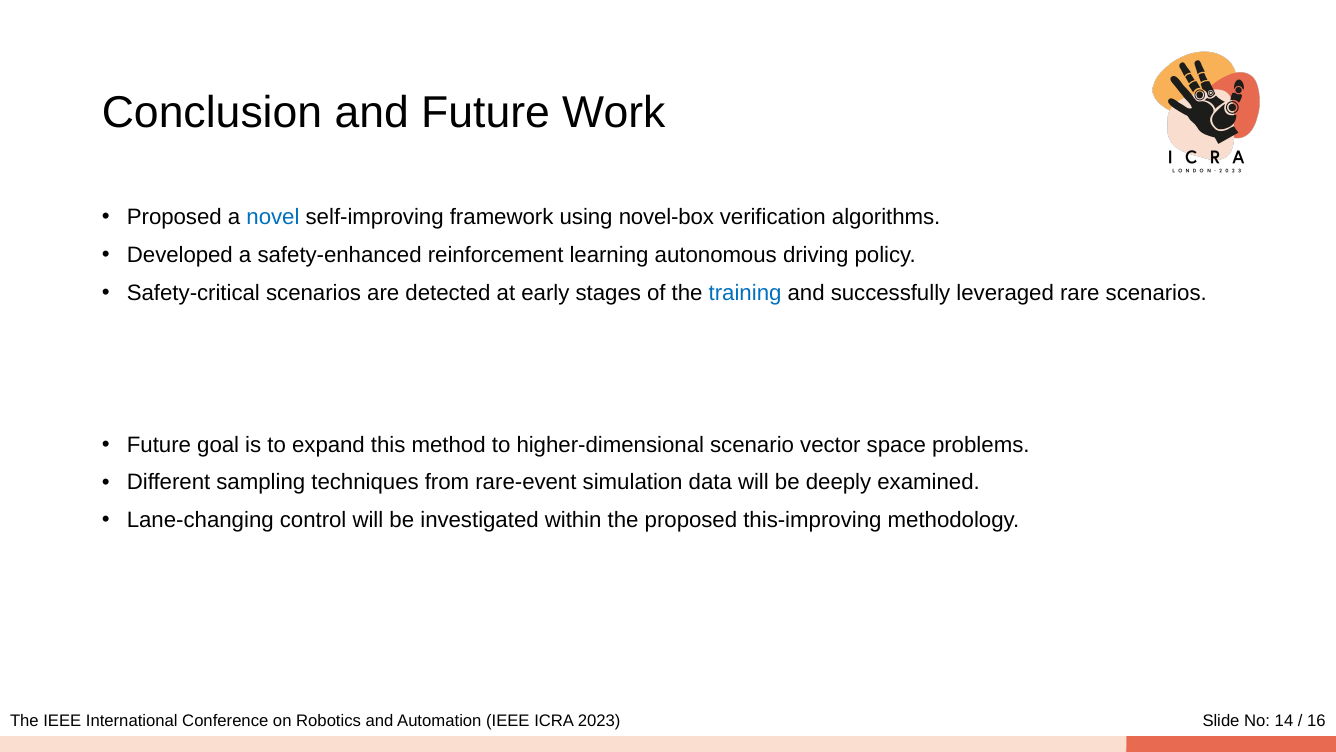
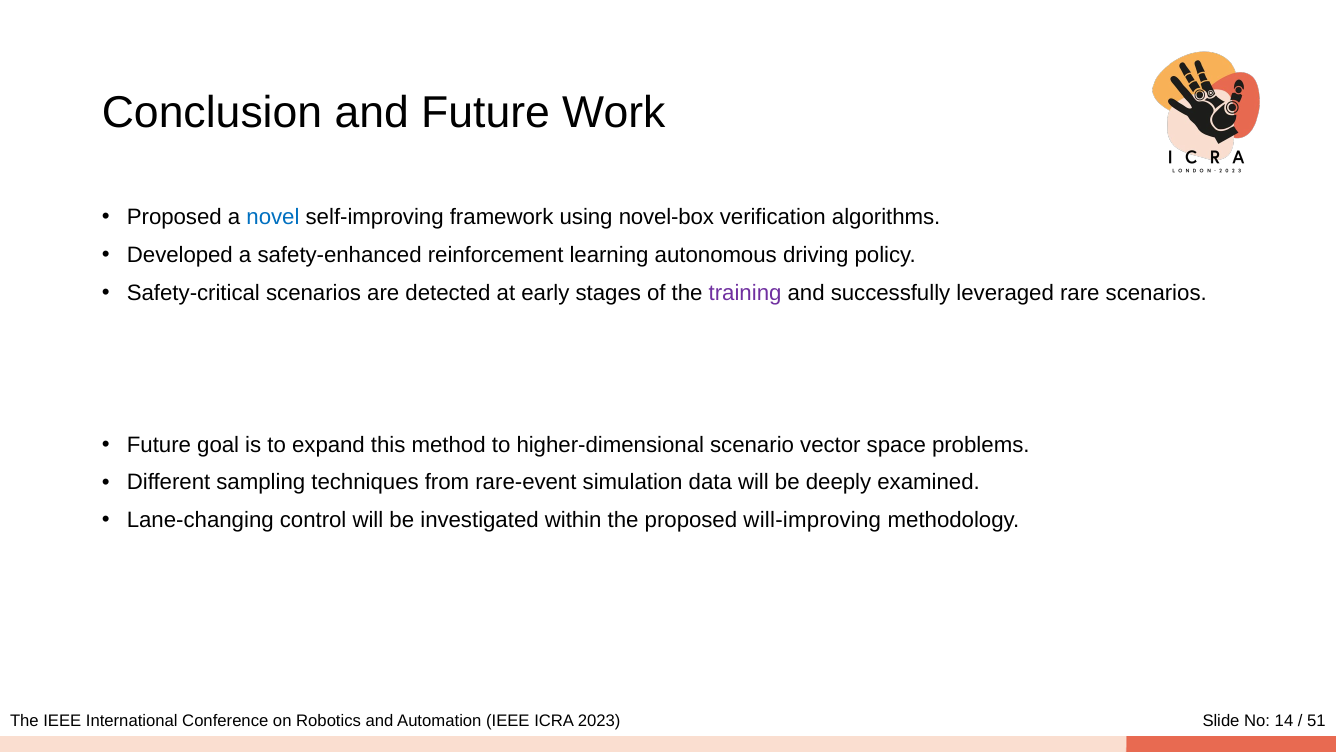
training colour: blue -> purple
this-improving: this-improving -> will-improving
16: 16 -> 51
